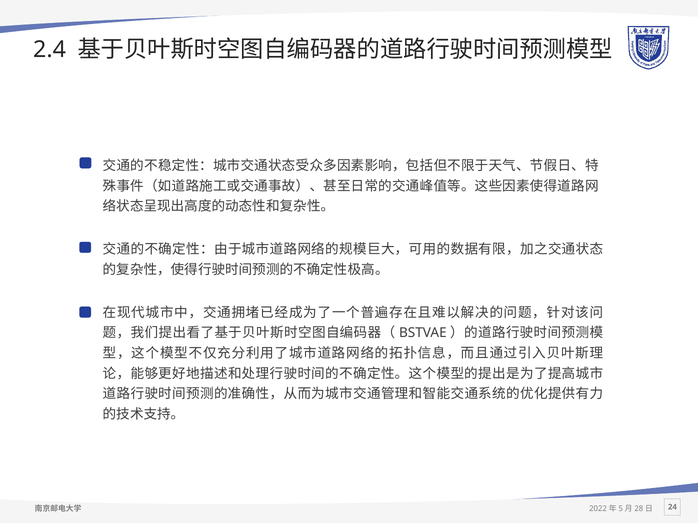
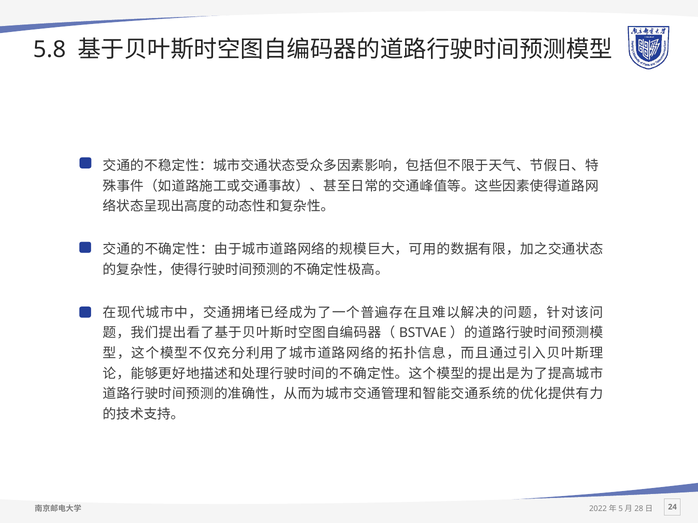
2.4: 2.4 -> 5.8
